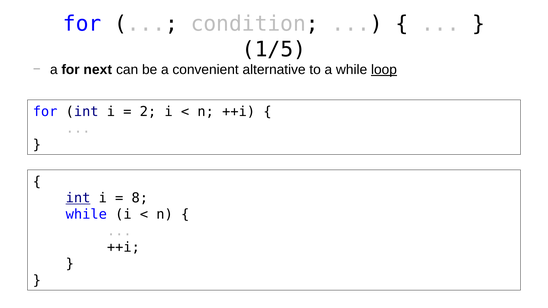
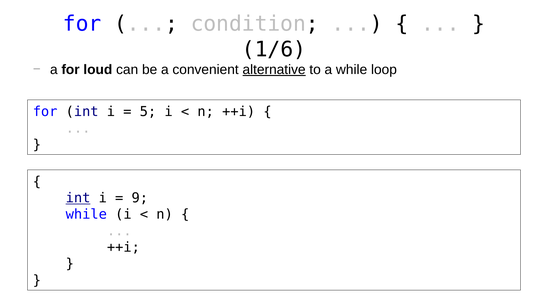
1/5: 1/5 -> 1/6
next: next -> loud
alternative underline: none -> present
loop underline: present -> none
2: 2 -> 5
8: 8 -> 9
